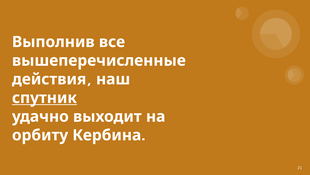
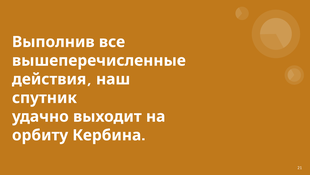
спутник underline: present -> none
